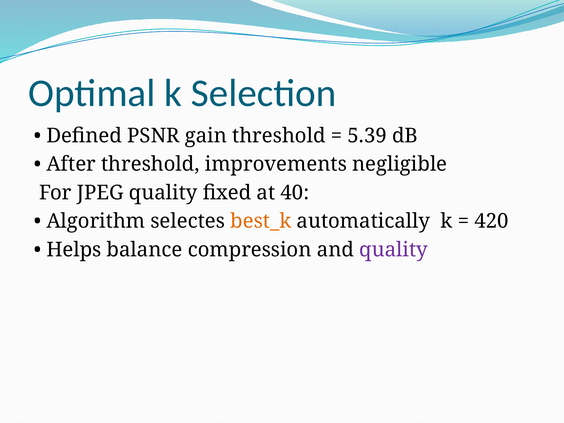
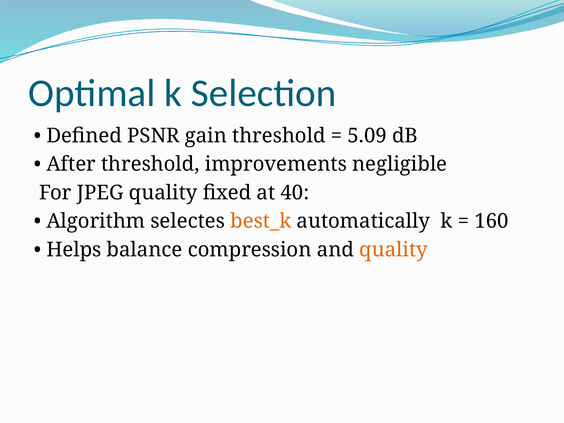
5.39: 5.39 -> 5.09
420: 420 -> 160
quality at (394, 250) colour: purple -> orange
